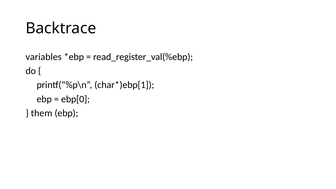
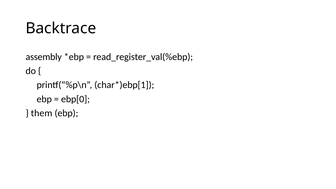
variables: variables -> assembly
